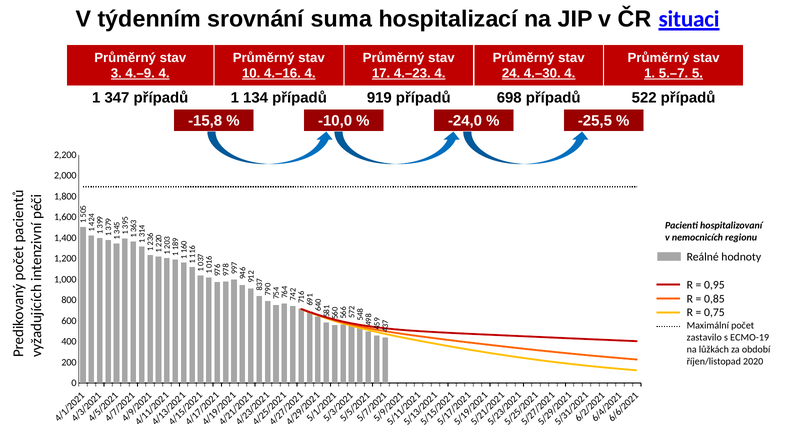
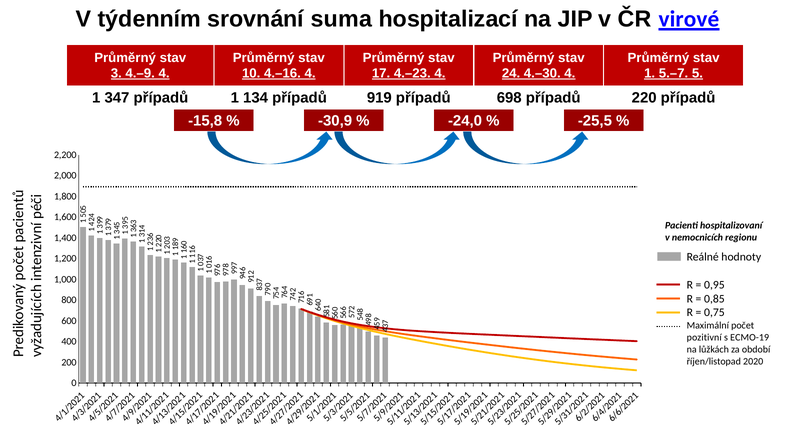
situaci: situaci -> virové
522: 522 -> 220
-10,0: -10,0 -> -30,9
zastavilo: zastavilo -> pozitivní
